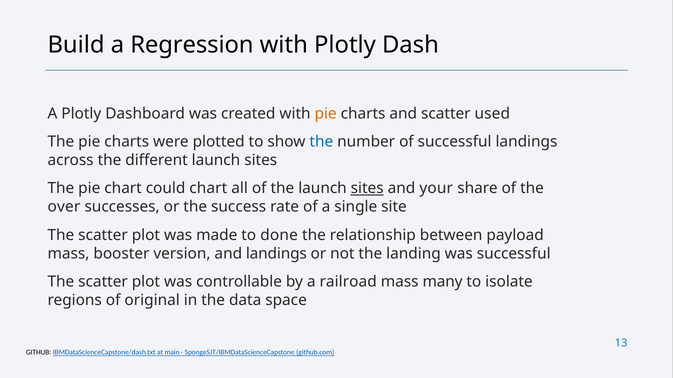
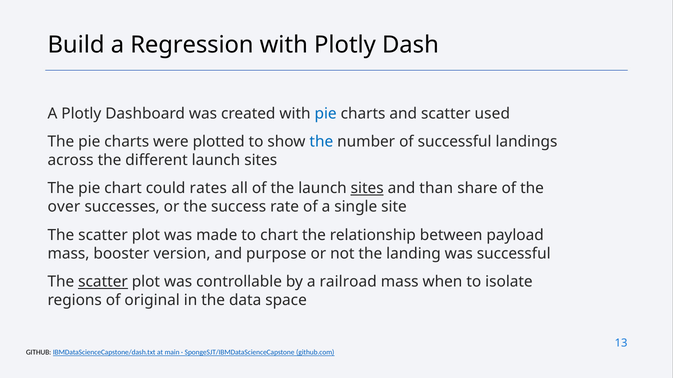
pie at (326, 114) colour: orange -> blue
could chart: chart -> rates
your: your -> than
to done: done -> chart
and landings: landings -> purpose
scatter at (103, 282) underline: none -> present
many: many -> when
